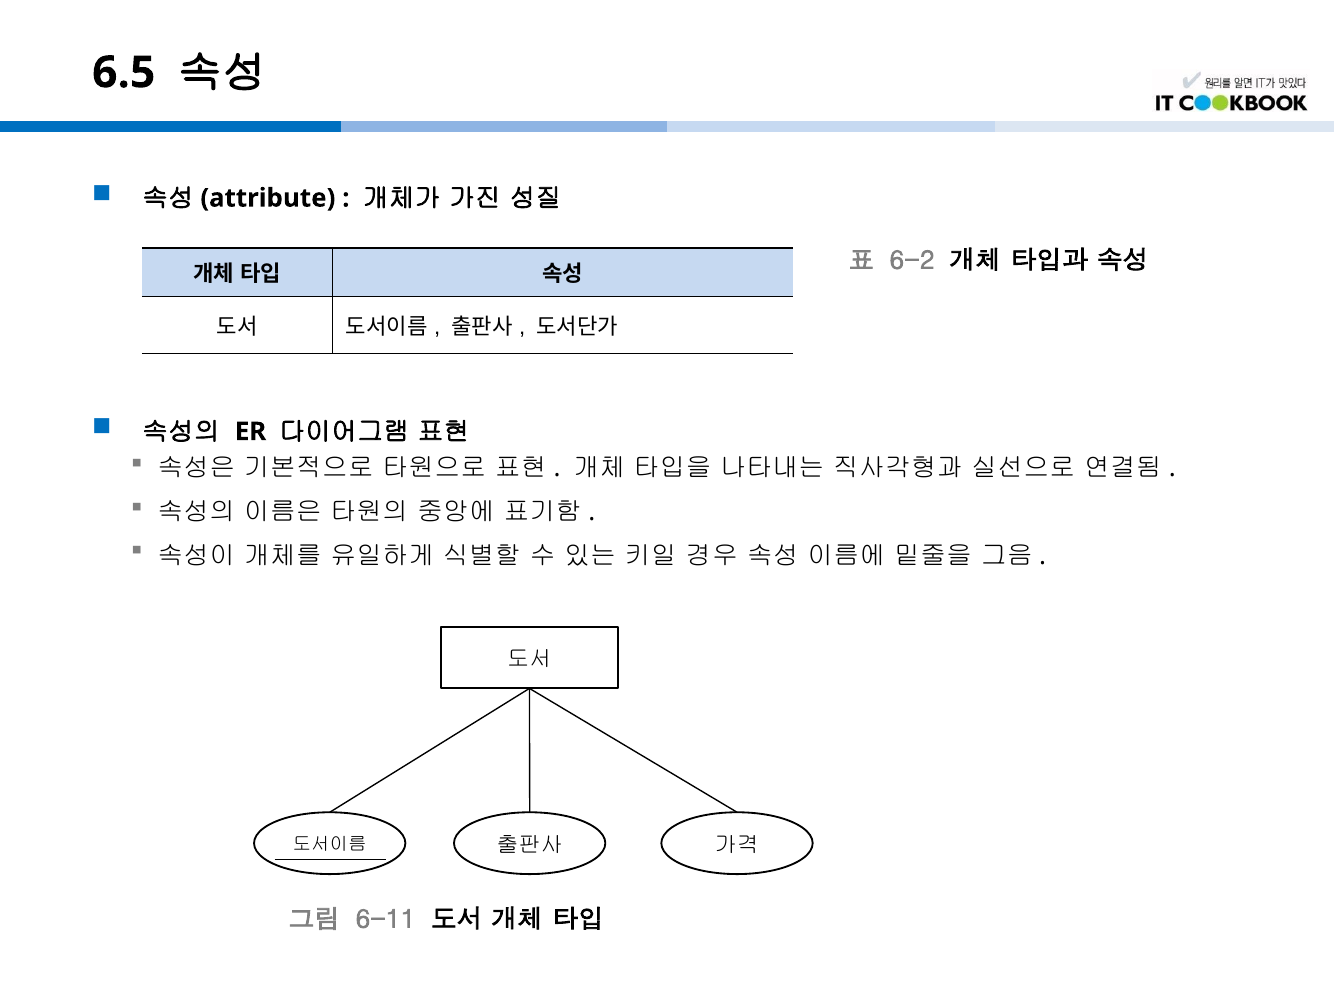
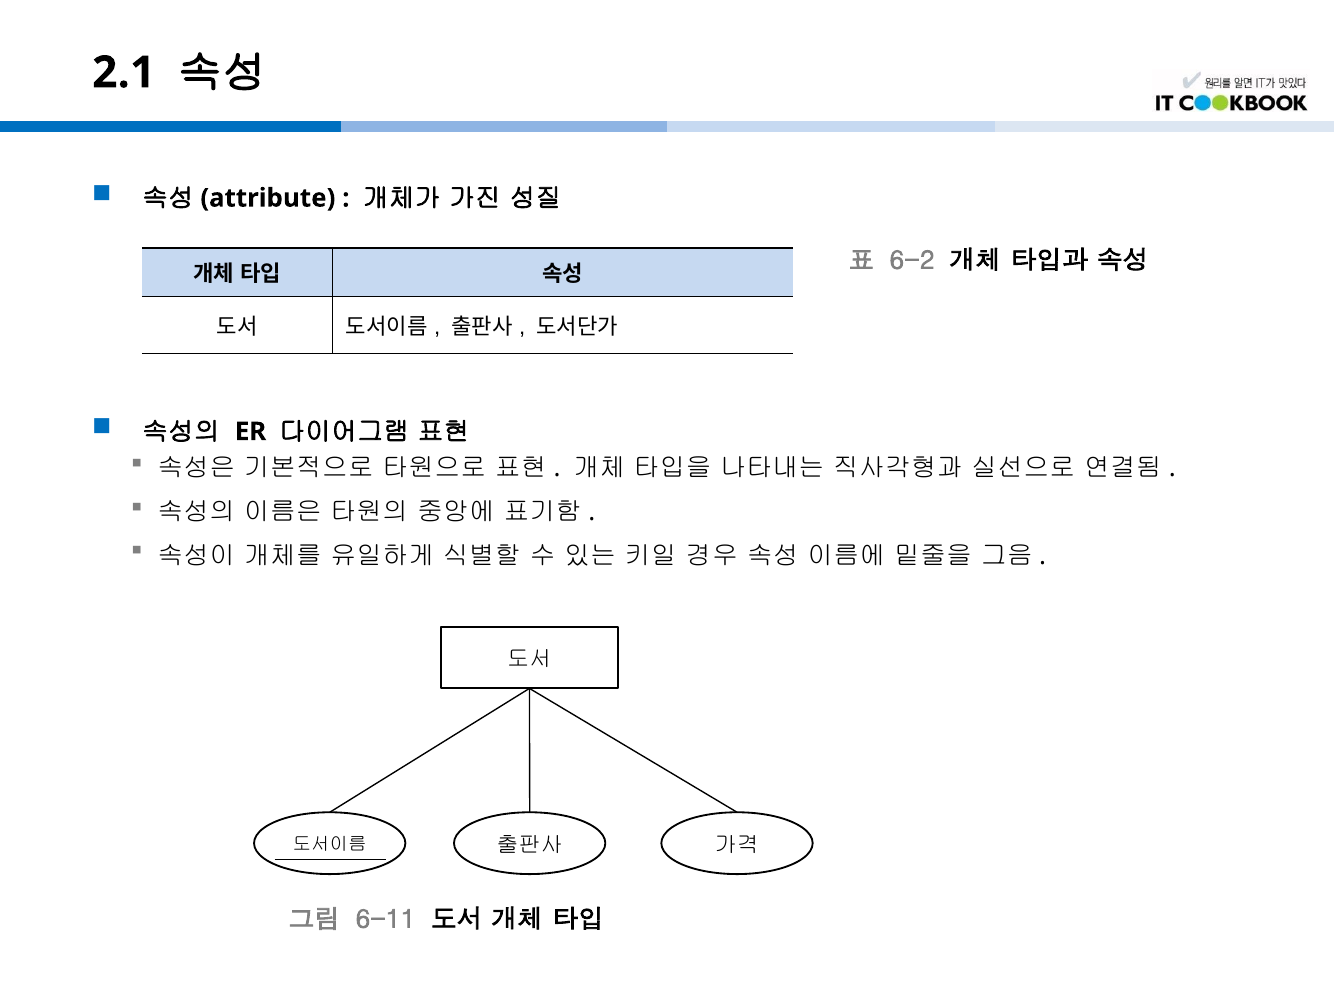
6.5: 6.5 -> 2.1
